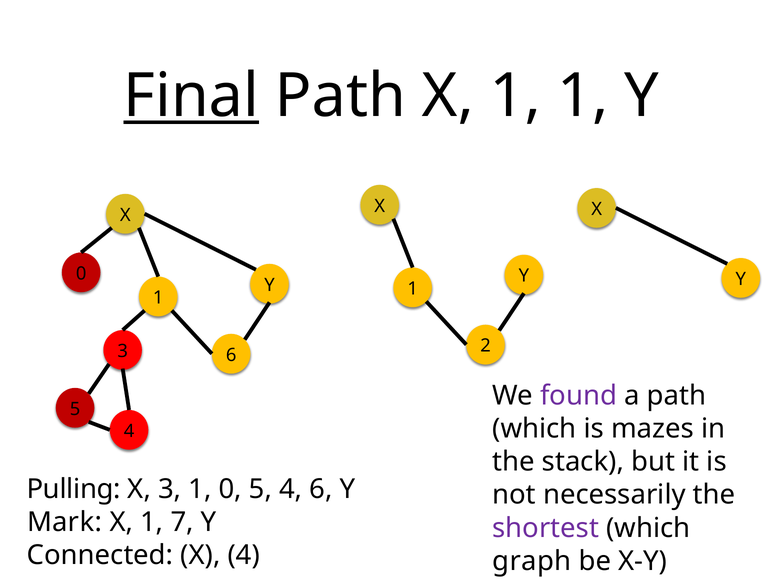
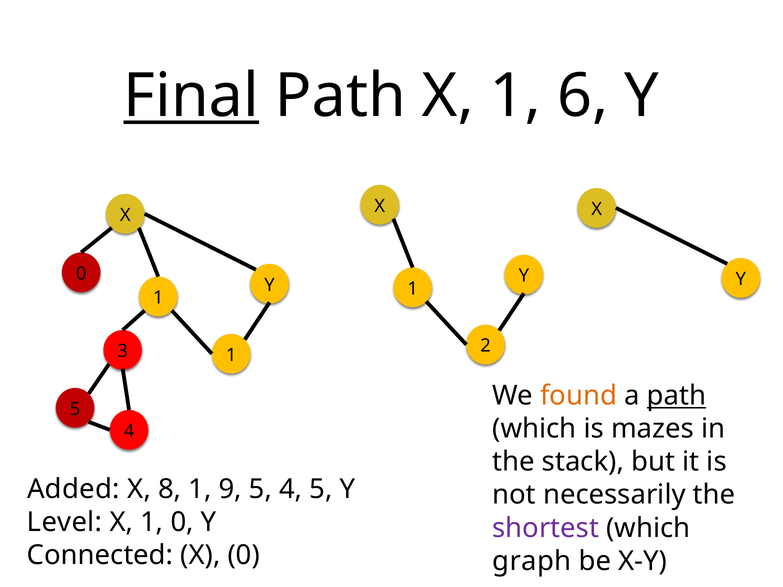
1 1: 1 -> 6
3 6: 6 -> 1
found colour: purple -> orange
path at (676, 396) underline: none -> present
Pulling: Pulling -> Added
X 3: 3 -> 8
1 0: 0 -> 9
4 6: 6 -> 5
Mark: Mark -> Level
1 7: 7 -> 0
Connected X 4: 4 -> 0
